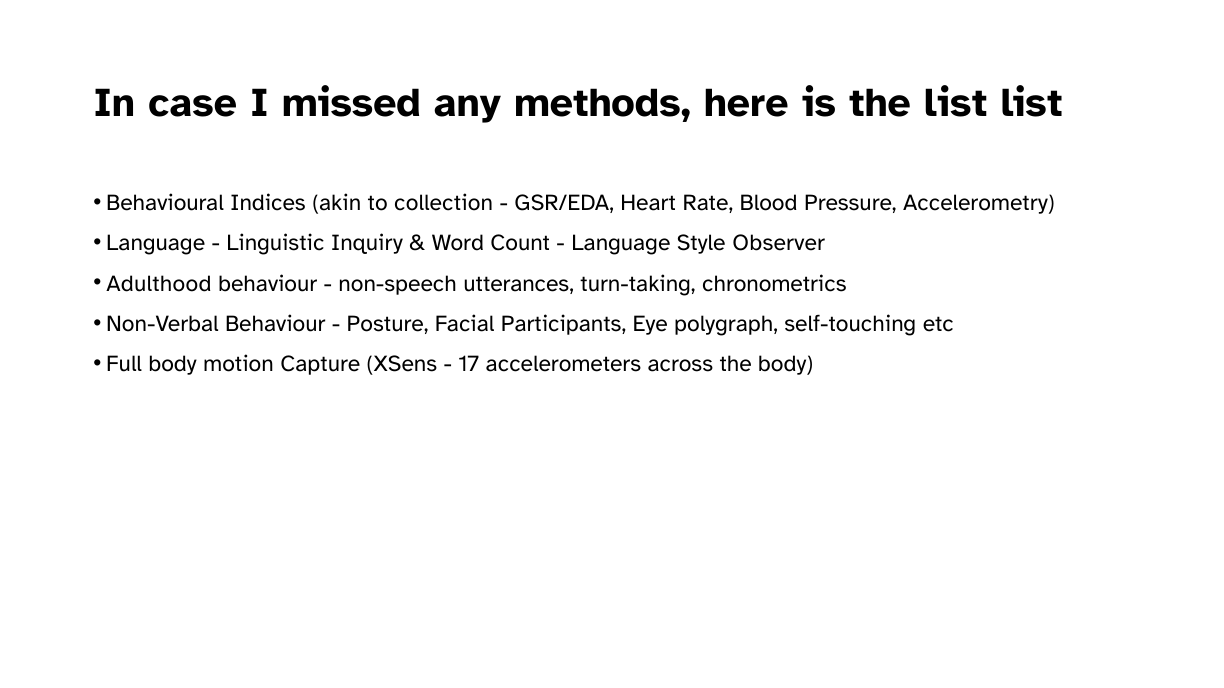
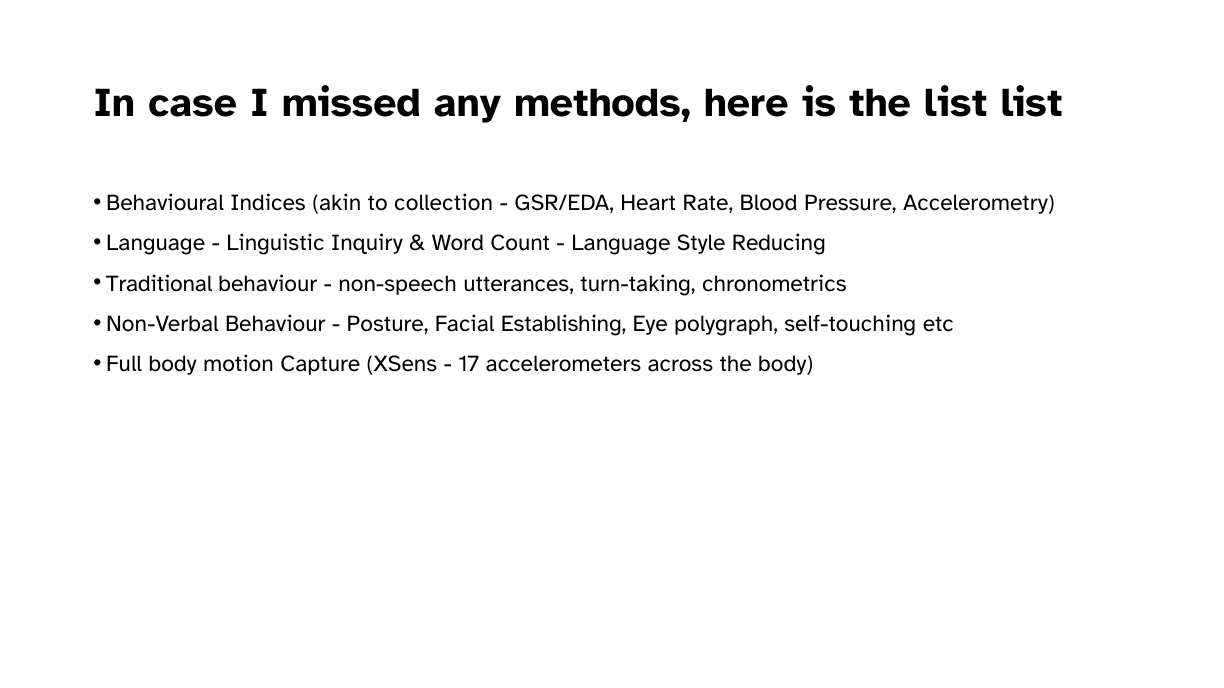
Observer: Observer -> Reducing
Adulthood: Adulthood -> Traditional
Participants: Participants -> Establishing
